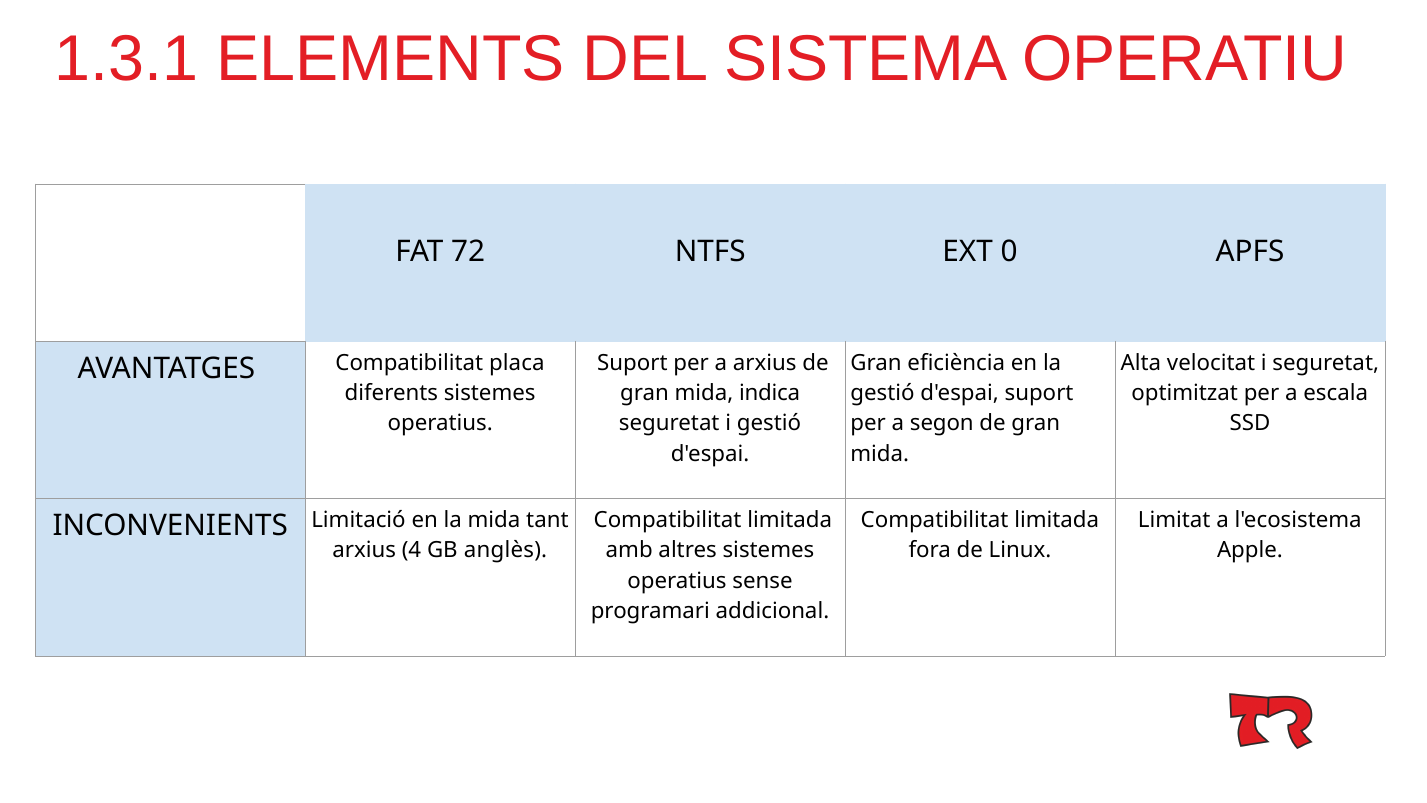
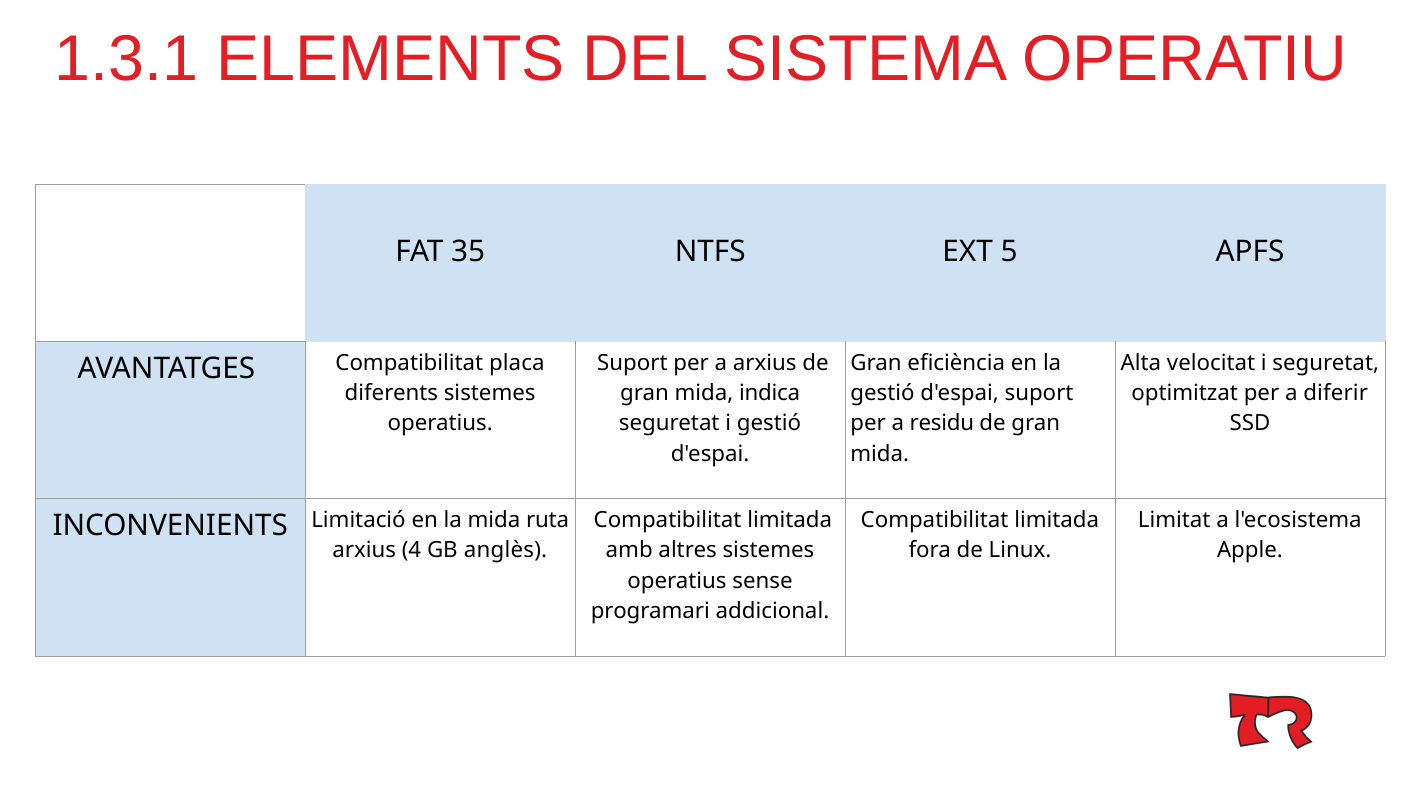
72: 72 -> 35
0: 0 -> 5
escala: escala -> diferir
segon: segon -> residu
tant: tant -> ruta
